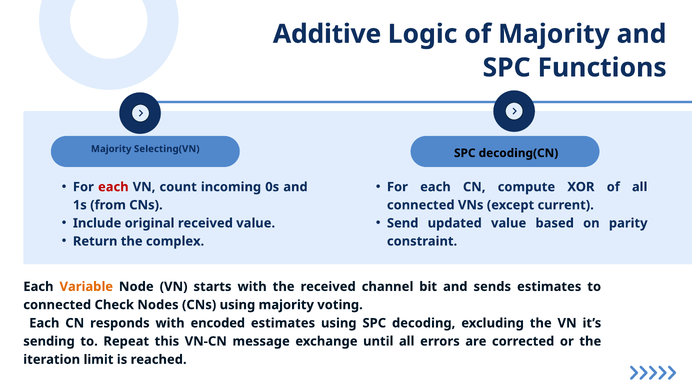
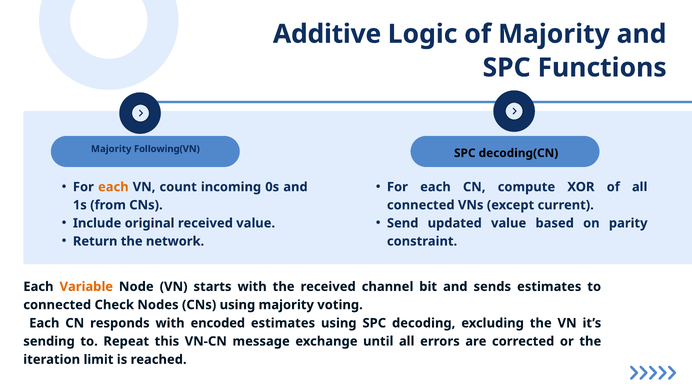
Selecting(VN: Selecting(VN -> Following(VN
each at (113, 187) colour: red -> orange
complex: complex -> network
